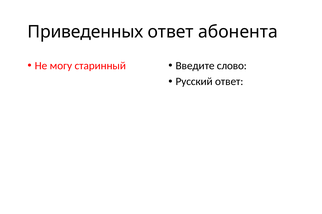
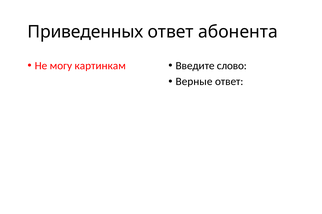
старинный: старинный -> картинкам
Русский: Русский -> Верные
